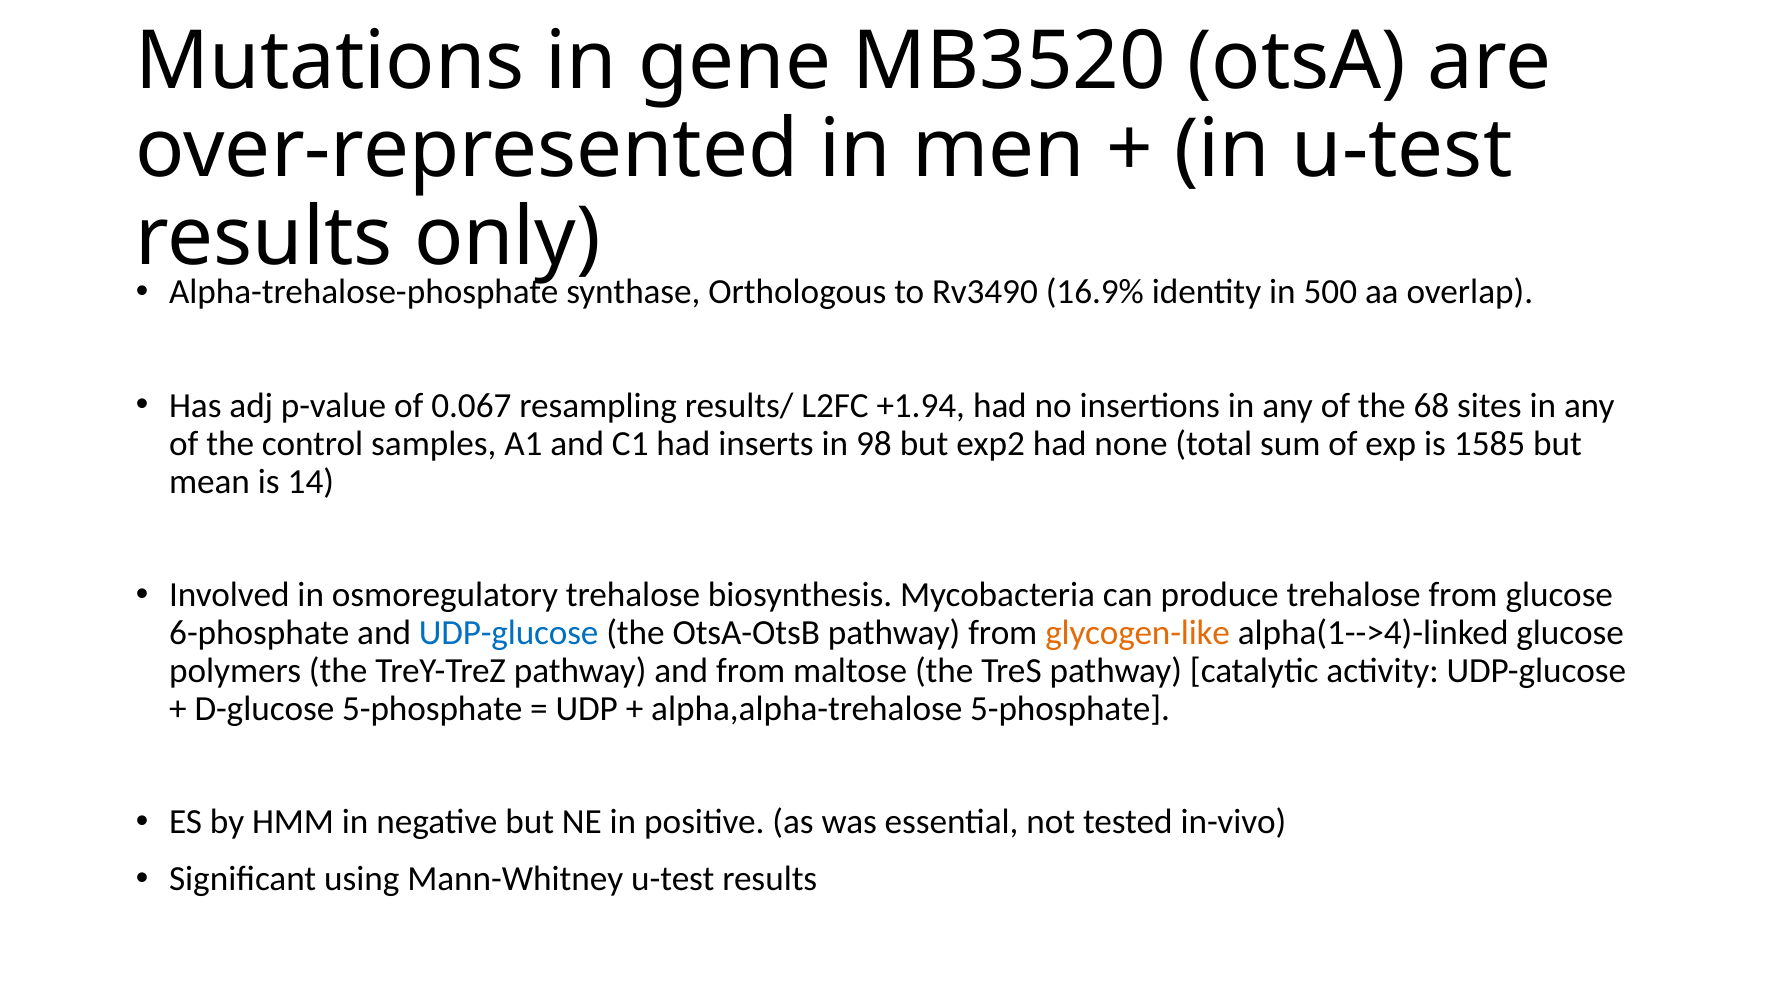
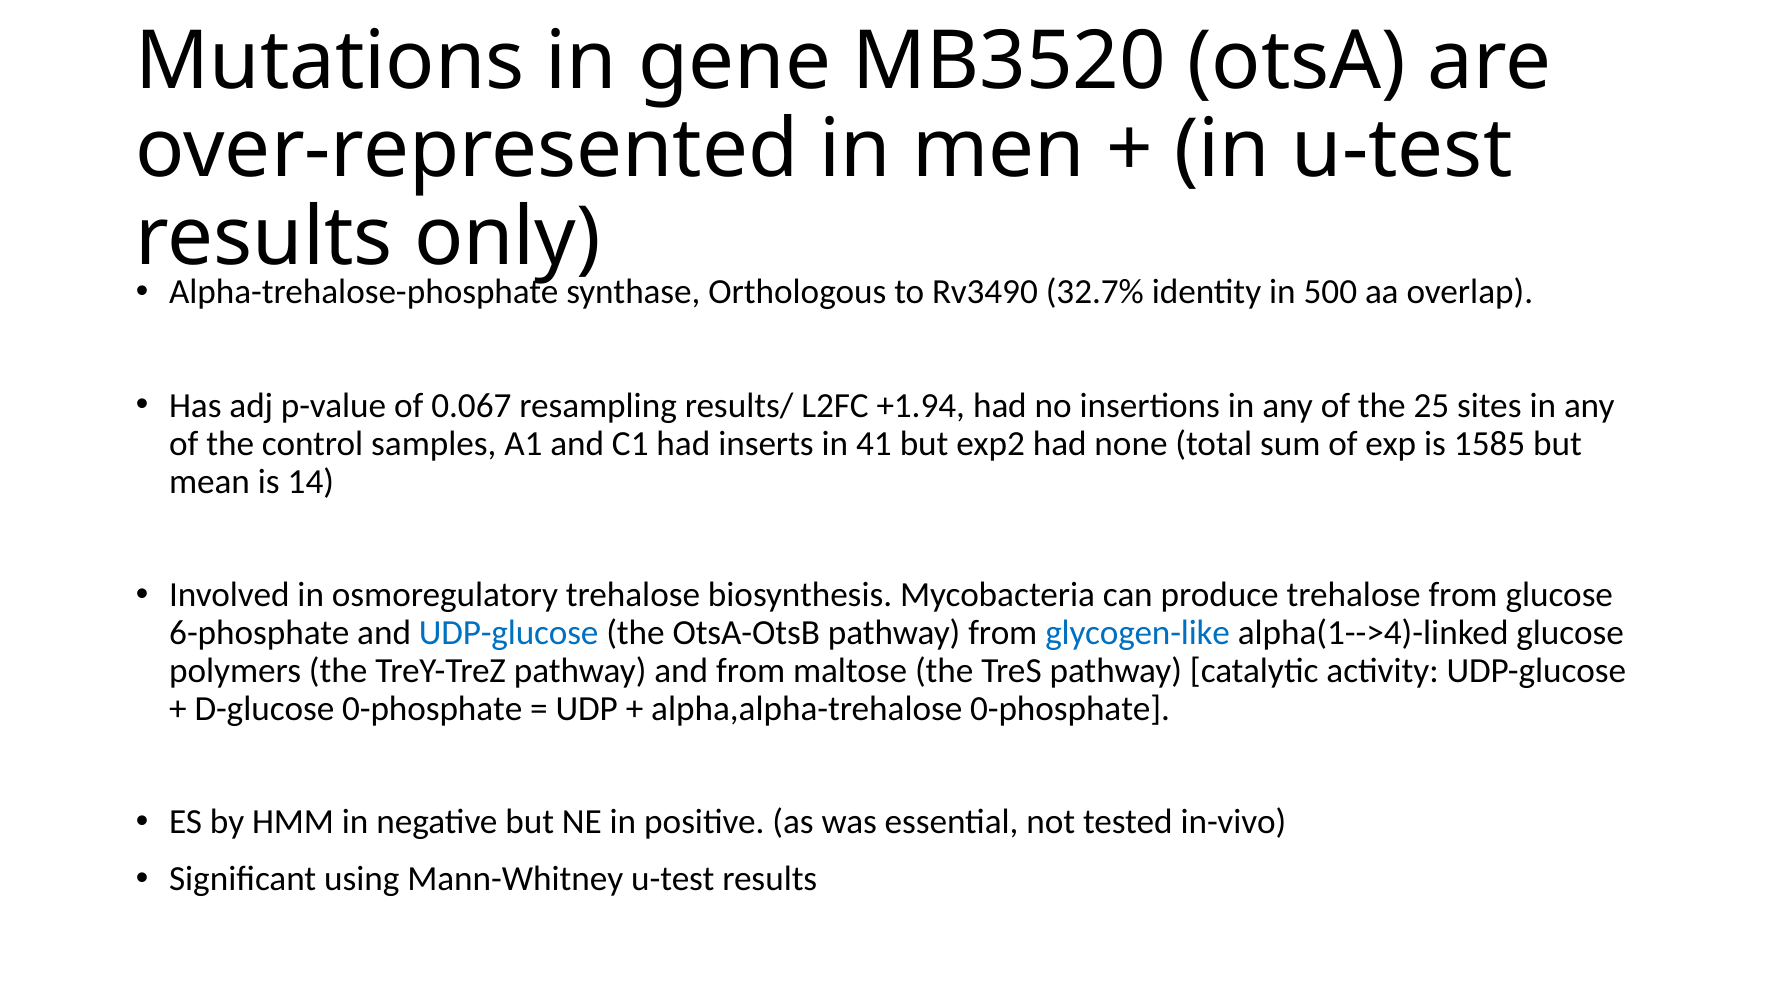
16.9%: 16.9% -> 32.7%
68: 68 -> 25
98: 98 -> 41
glycogen-like colour: orange -> blue
D-glucose 5-phosphate: 5-phosphate -> 0-phosphate
alpha,alpha-trehalose 5-phosphate: 5-phosphate -> 0-phosphate
